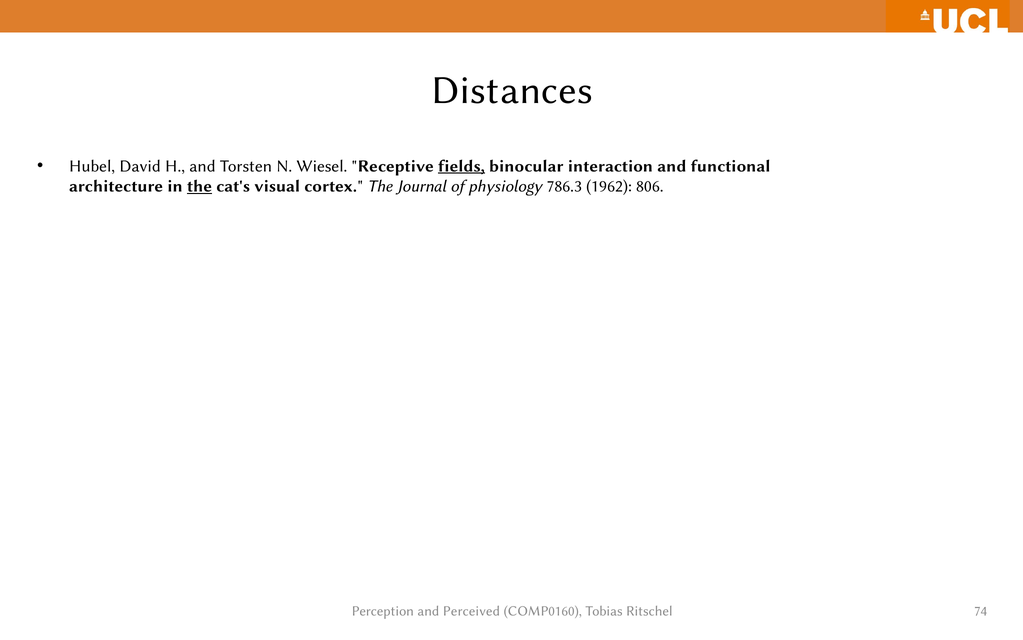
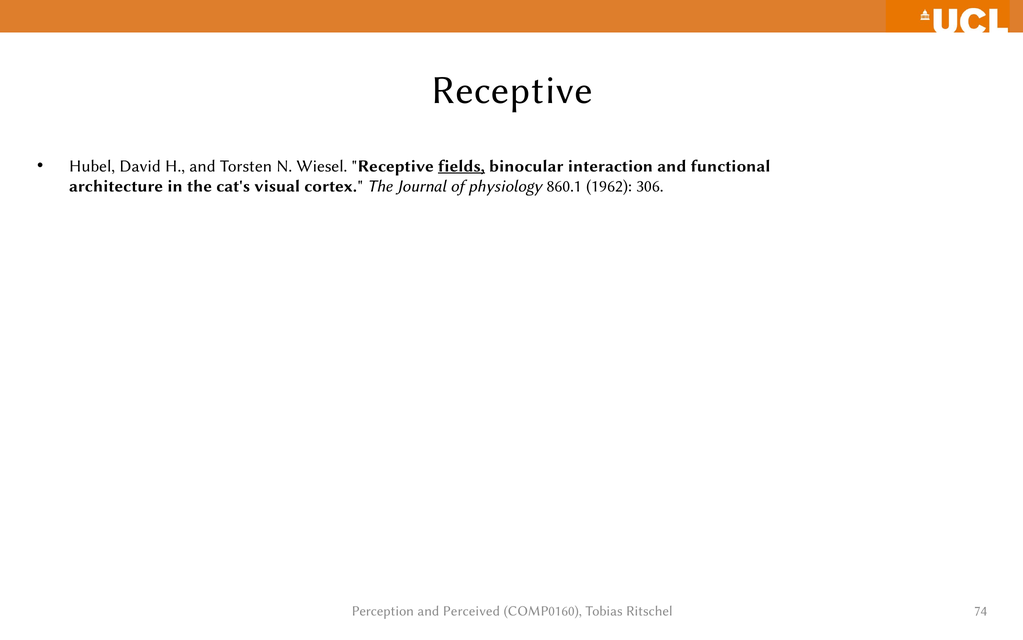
Distances at (512, 90): Distances -> Receptive
the at (200, 186) underline: present -> none
786.3: 786.3 -> 860.1
806: 806 -> 306
